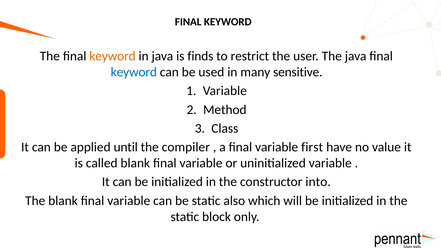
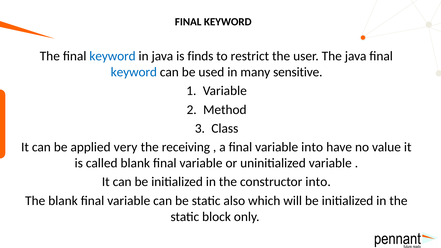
keyword at (113, 56) colour: orange -> blue
until: until -> very
compiler: compiler -> receiving
variable first: first -> into
